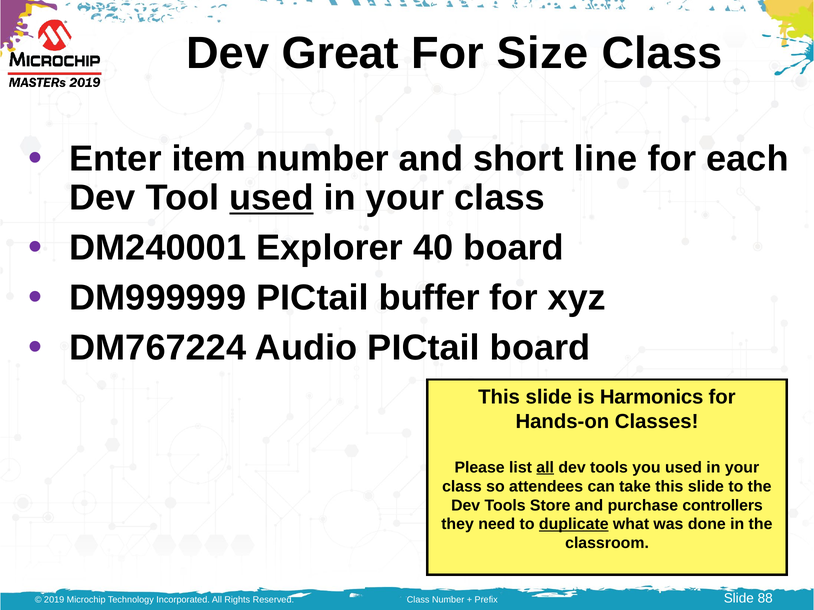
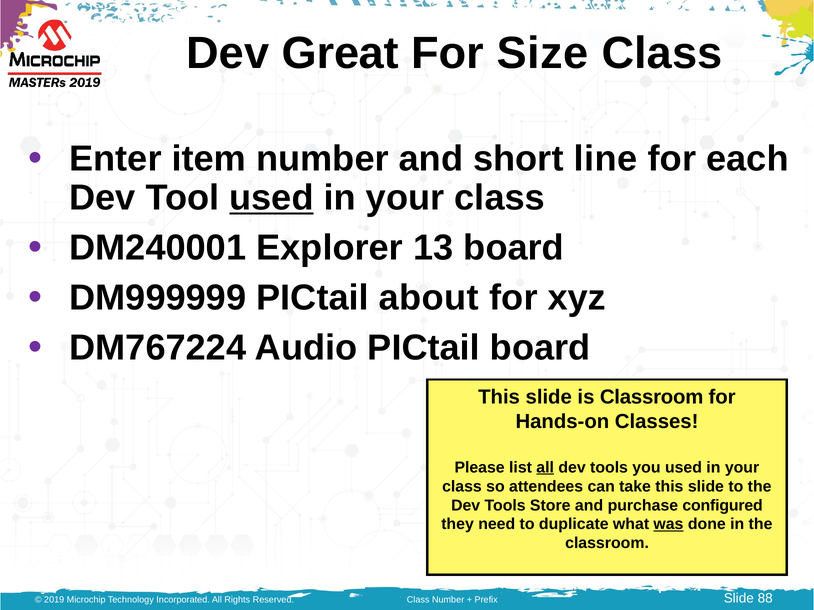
40: 40 -> 13
buffer: buffer -> about
is Harmonics: Harmonics -> Classroom
controllers: controllers -> configured
duplicate underline: present -> none
was underline: none -> present
